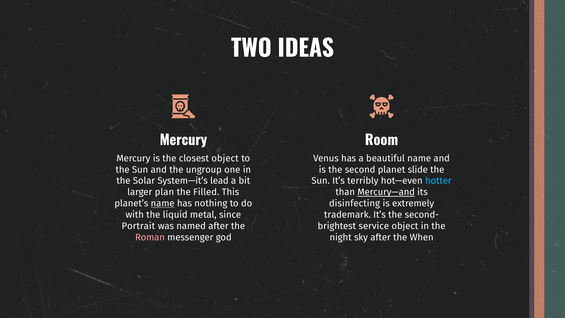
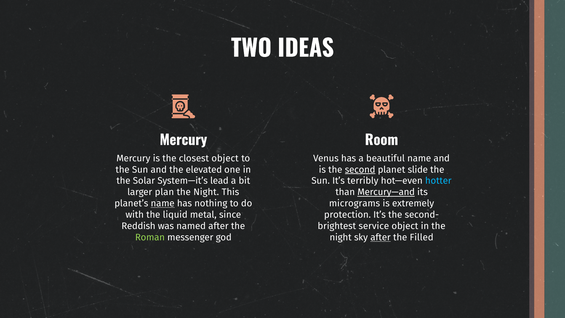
ungroup: ungroup -> elevated
second underline: none -> present
Filled at (206, 192): Filled -> Night
disinfecting: disinfecting -> micrograms
trademark: trademark -> protection
Portrait: Portrait -> Reddish
Roman colour: pink -> light green
after at (381, 237) underline: none -> present
When: When -> Filled
